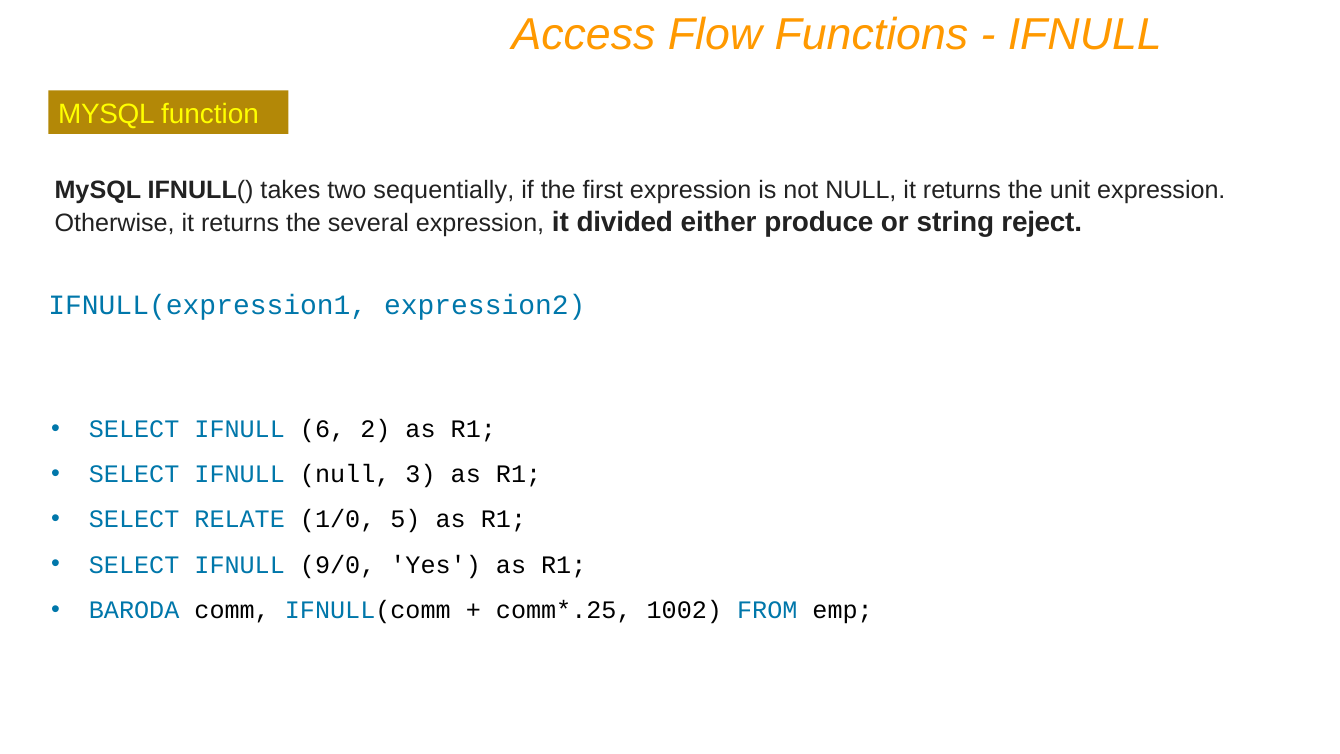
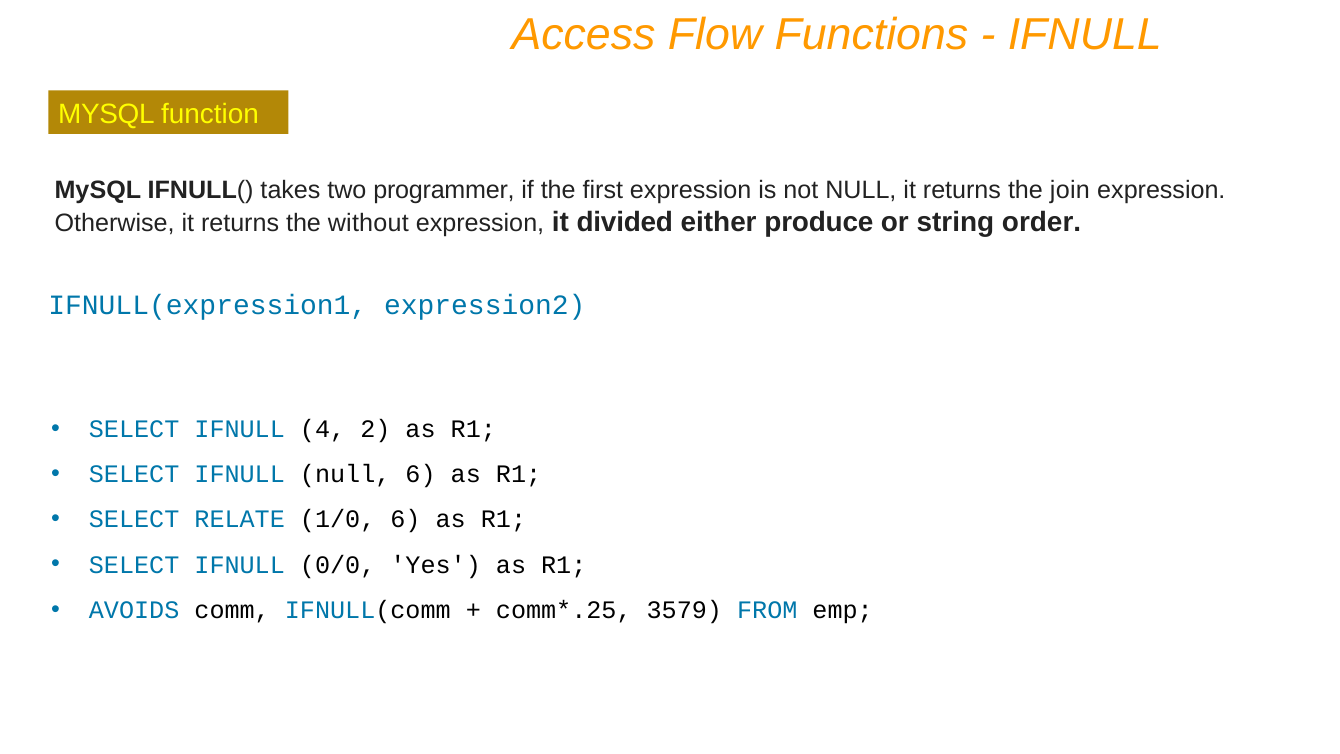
sequentially: sequentially -> programmer
unit: unit -> join
several: several -> without
reject: reject -> order
6: 6 -> 4
null 3: 3 -> 6
1/0 5: 5 -> 6
9/0: 9/0 -> 0/0
BARODA: BARODA -> AVOIDS
1002: 1002 -> 3579
